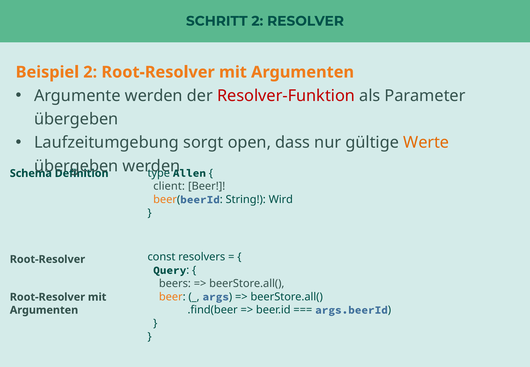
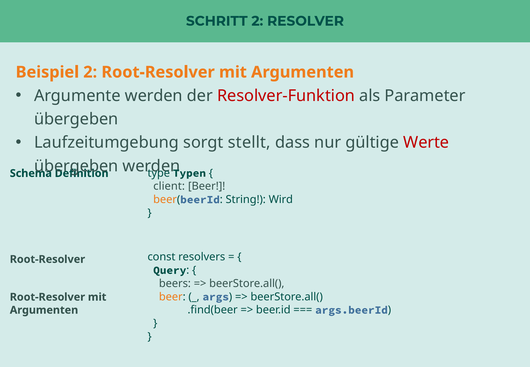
open: open -> stellt
Werte colour: orange -> red
Allen: Allen -> Typen
